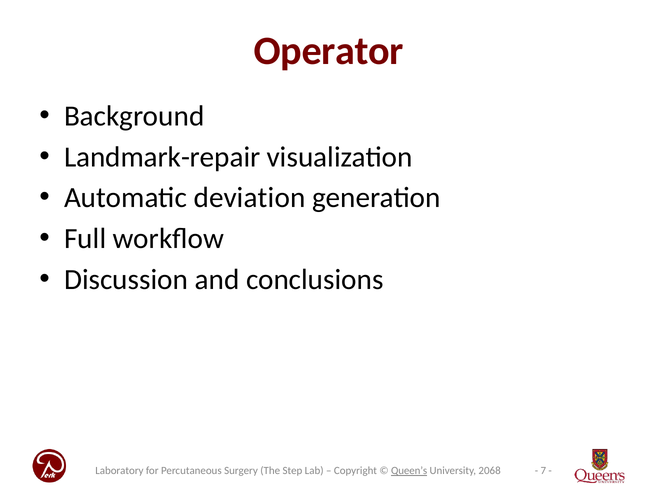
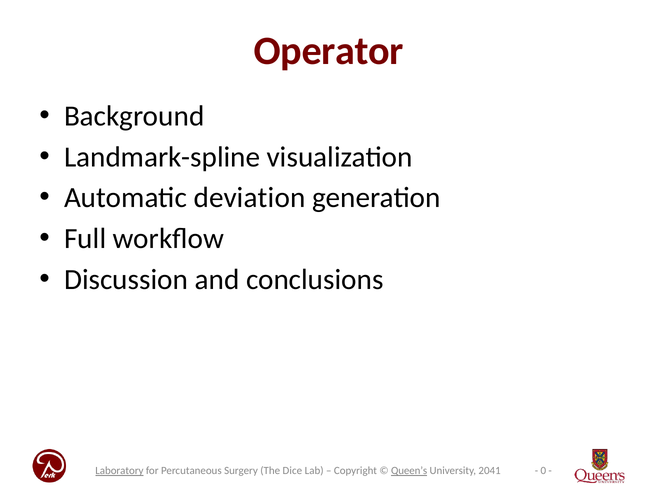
Landmark-repair: Landmark-repair -> Landmark-spline
Laboratory underline: none -> present
Step: Step -> Dice
2068: 2068 -> 2041
7: 7 -> 0
